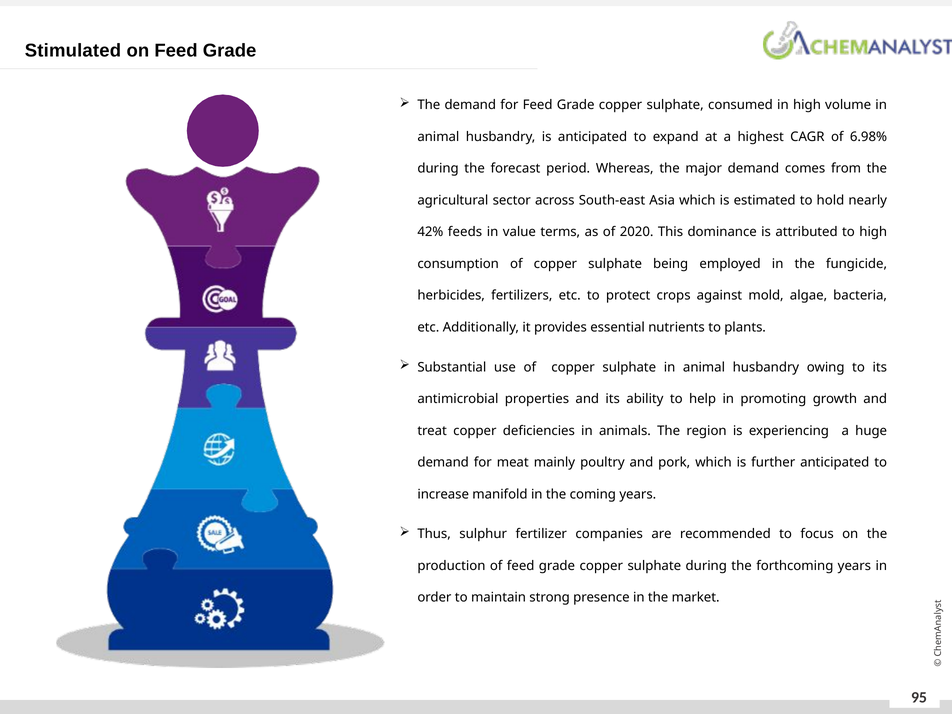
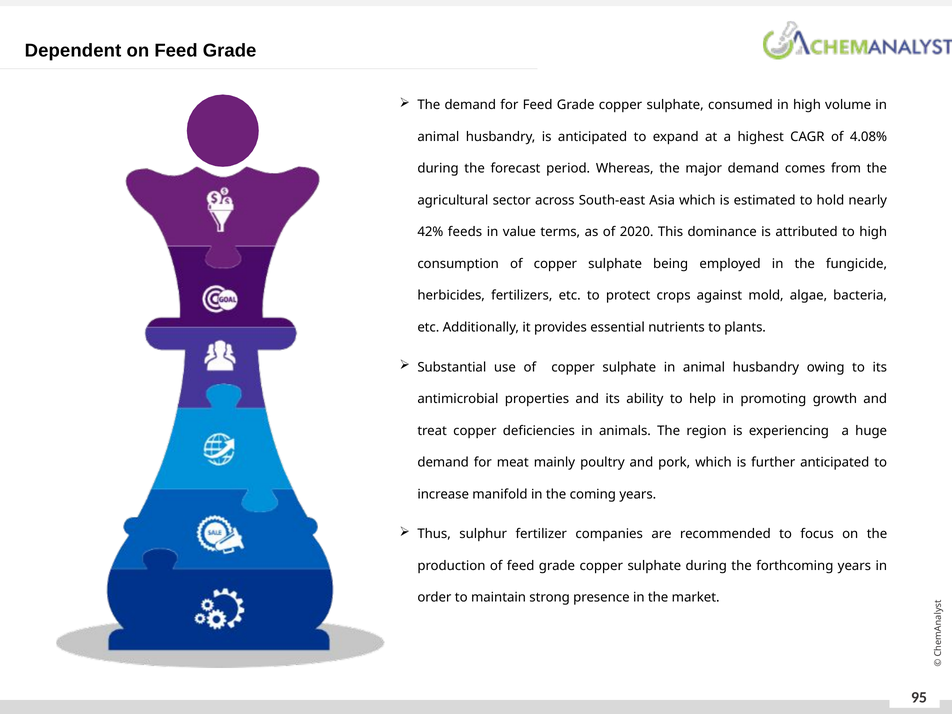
Stimulated: Stimulated -> Dependent
6.98%: 6.98% -> 4.08%
